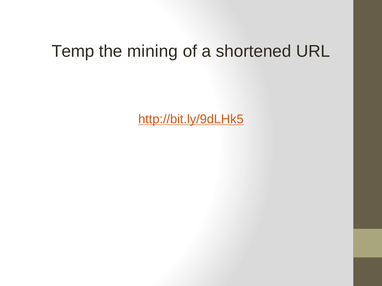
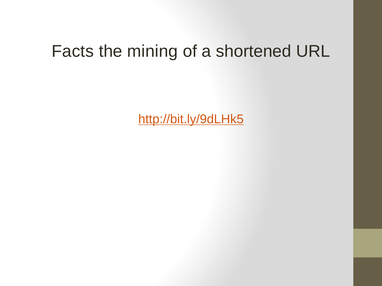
Temp: Temp -> Facts
